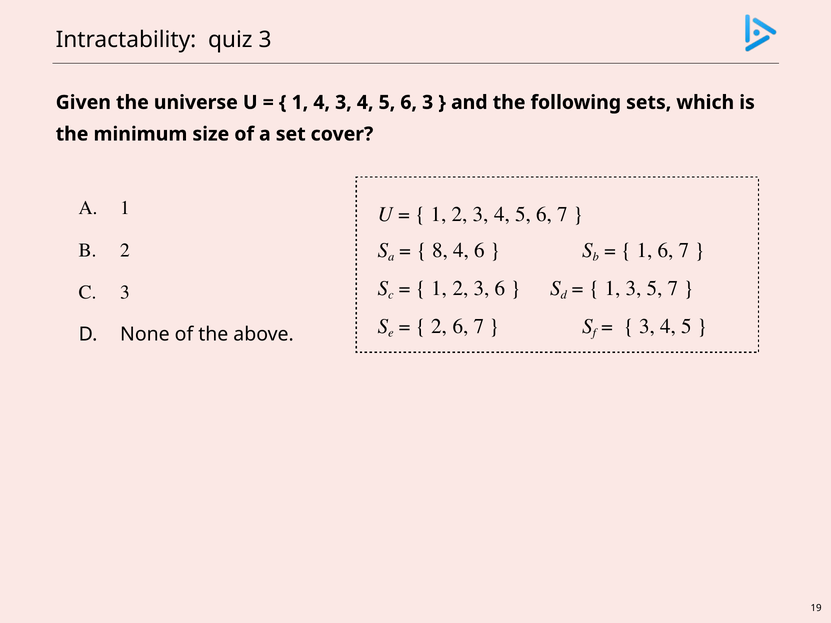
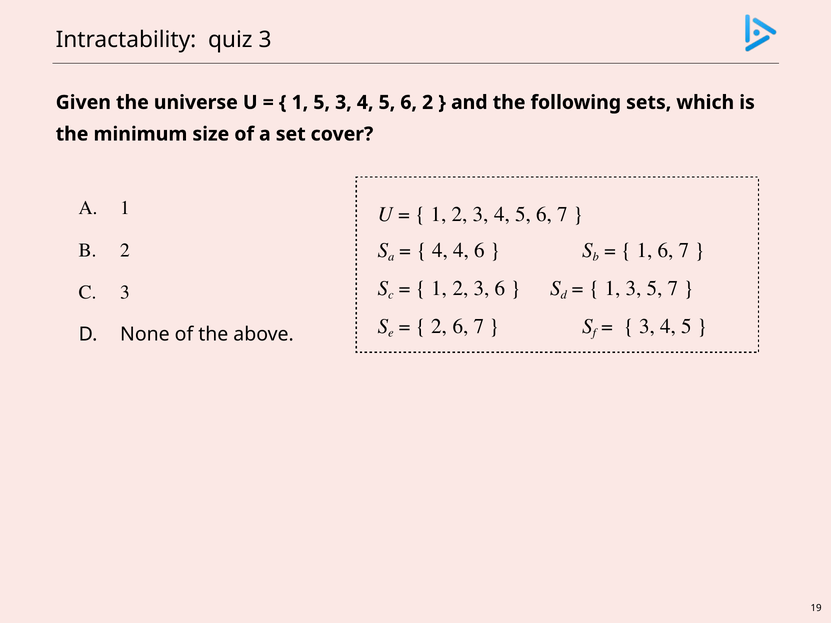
1 4: 4 -> 5
6 3: 3 -> 2
8 at (440, 251): 8 -> 4
